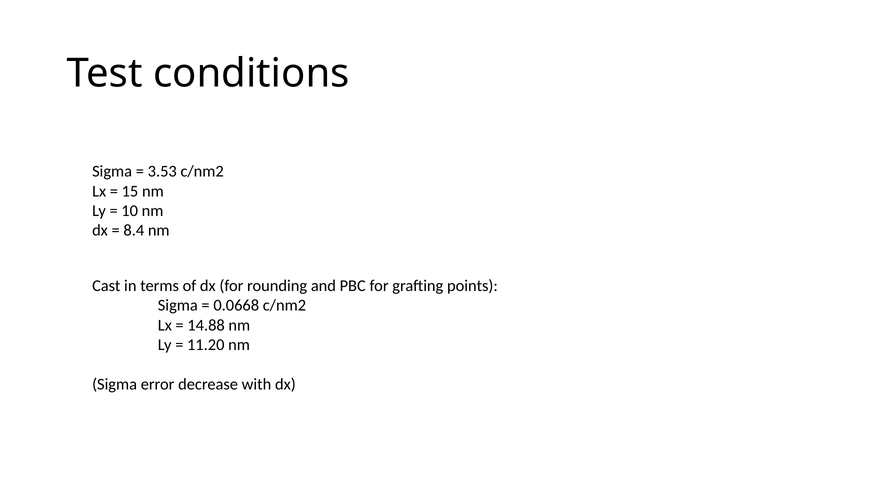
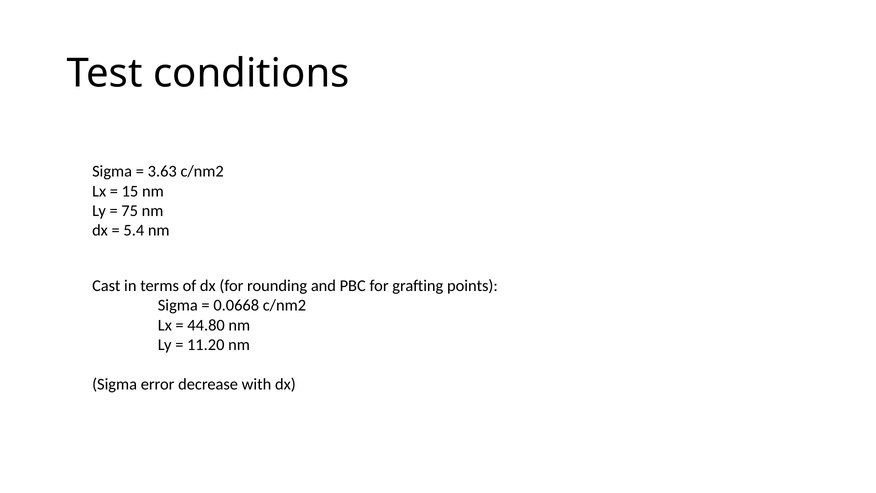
3.53: 3.53 -> 3.63
10: 10 -> 75
8.4: 8.4 -> 5.4
14.88: 14.88 -> 44.80
